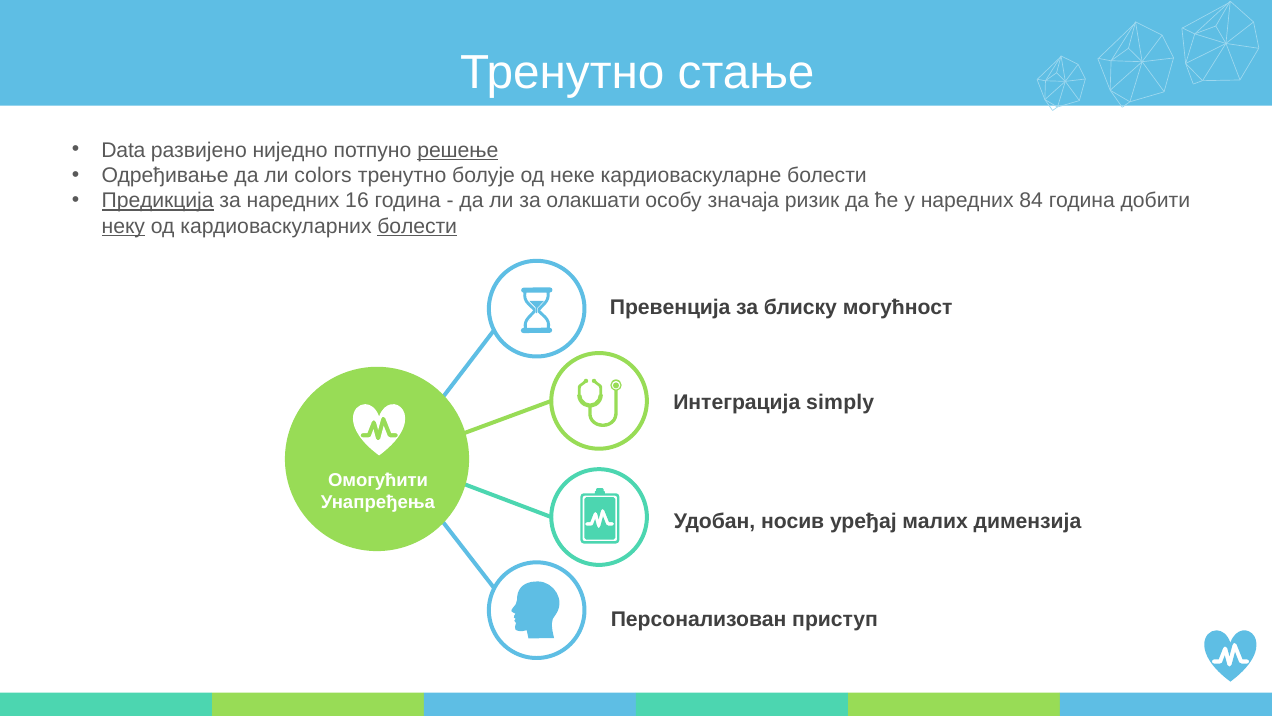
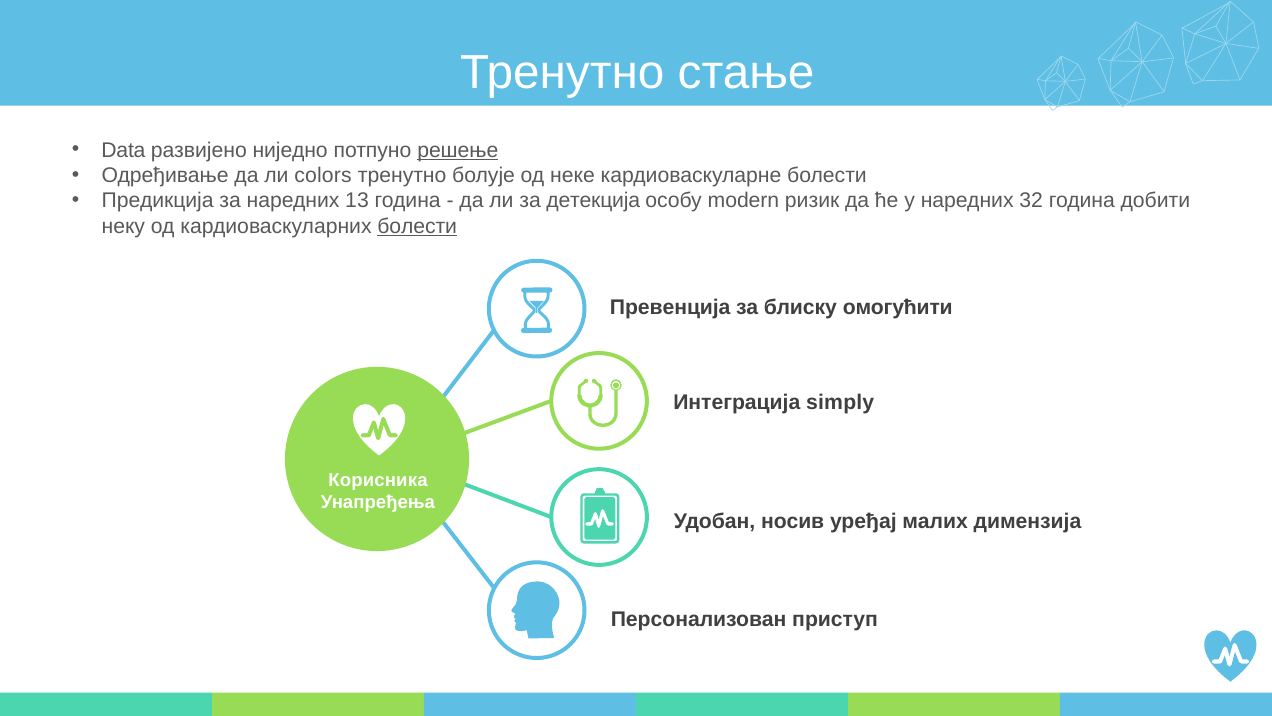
Предикција underline: present -> none
16: 16 -> 13
олакшати: олакшати -> детекција
значаја: значаја -> modern
84: 84 -> 32
неку underline: present -> none
могућност: могућност -> омогућити
Омогућити: Омогућити -> Корисника
